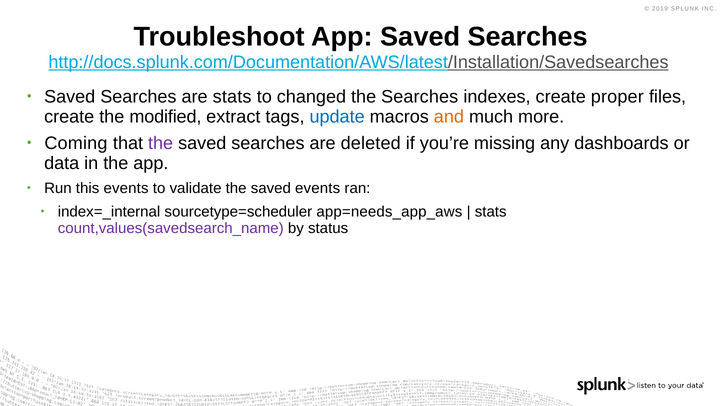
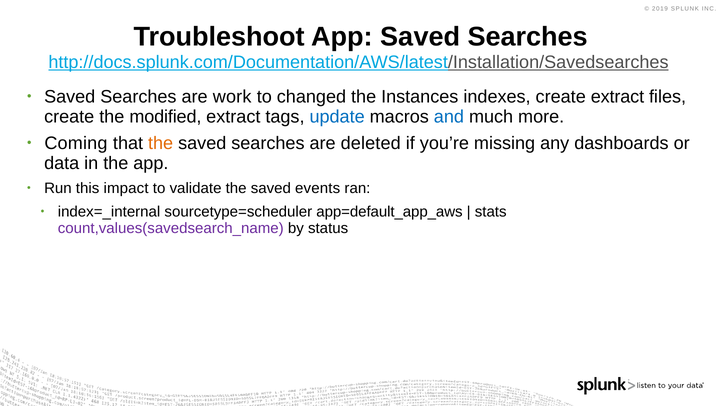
are stats: stats -> work
the Searches: Searches -> Instances
create proper: proper -> extract
and colour: orange -> blue
the at (161, 143) colour: purple -> orange
this events: events -> impact
app=needs_app_aws: app=needs_app_aws -> app=default_app_aws
